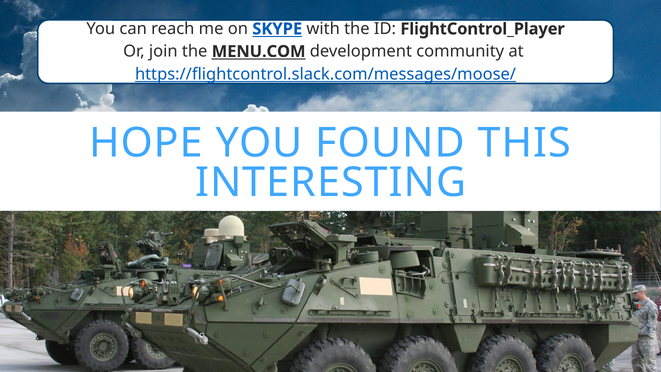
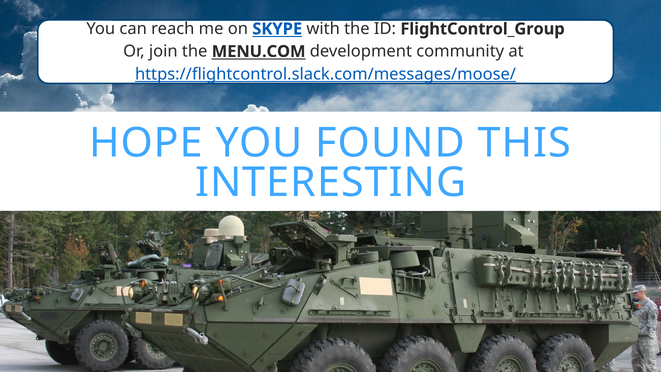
FlightControl_Player: FlightControl_Player -> FlightControl_Group
